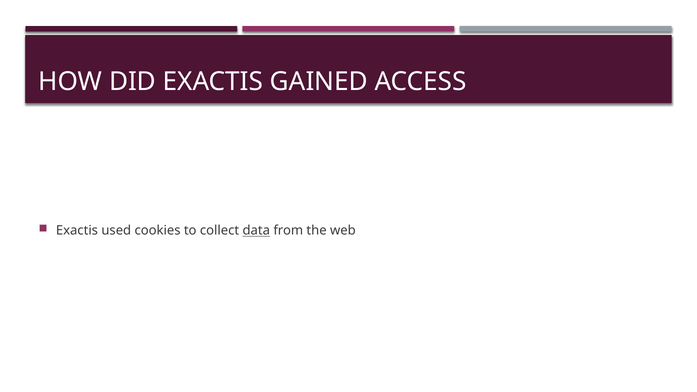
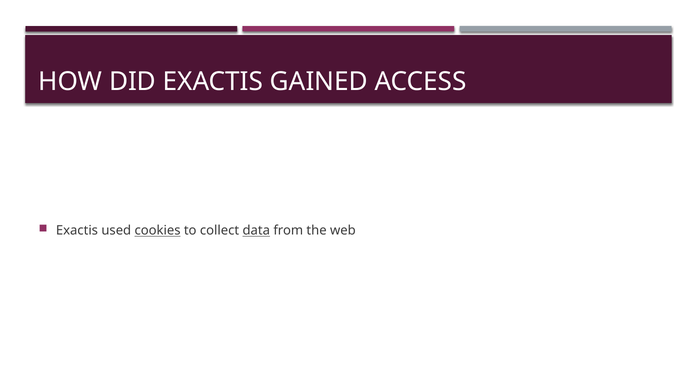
cookies underline: none -> present
